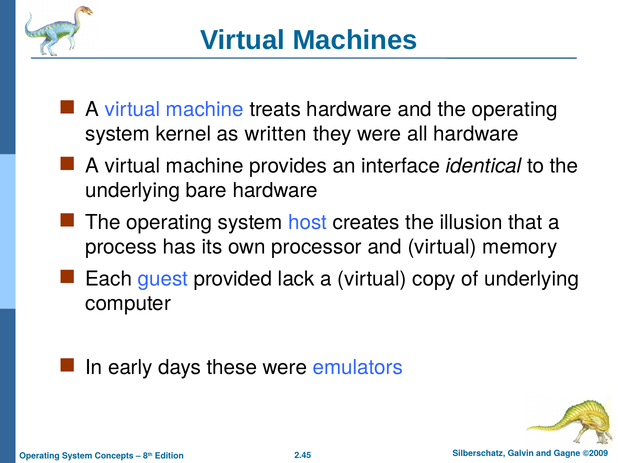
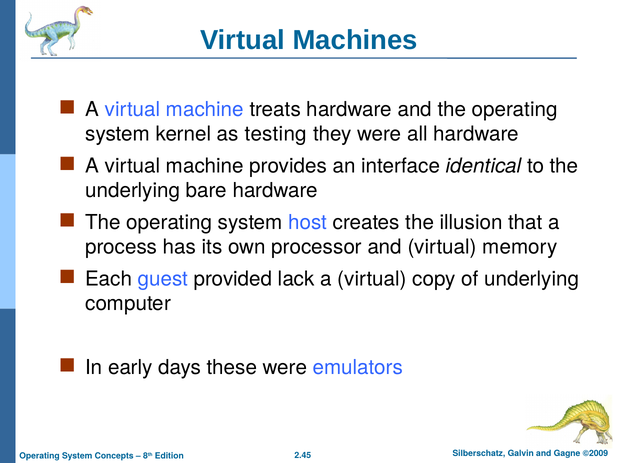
written: written -> testing
